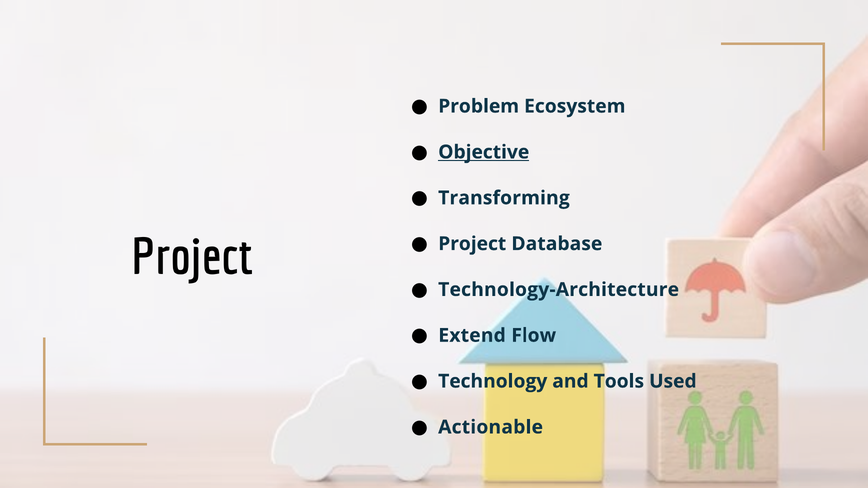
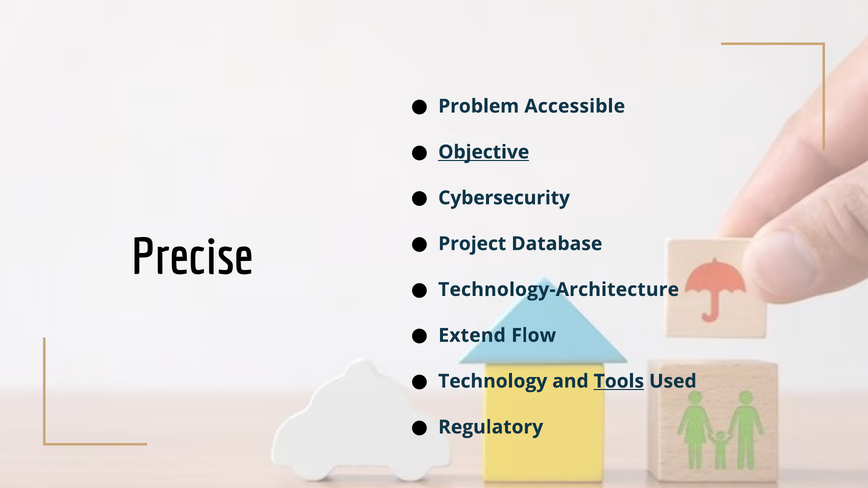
Ecosystem: Ecosystem -> Accessible
Transforming: Transforming -> Cybersecurity
Project at (192, 258): Project -> Precise
Tools underline: none -> present
Actionable: Actionable -> Regulatory
